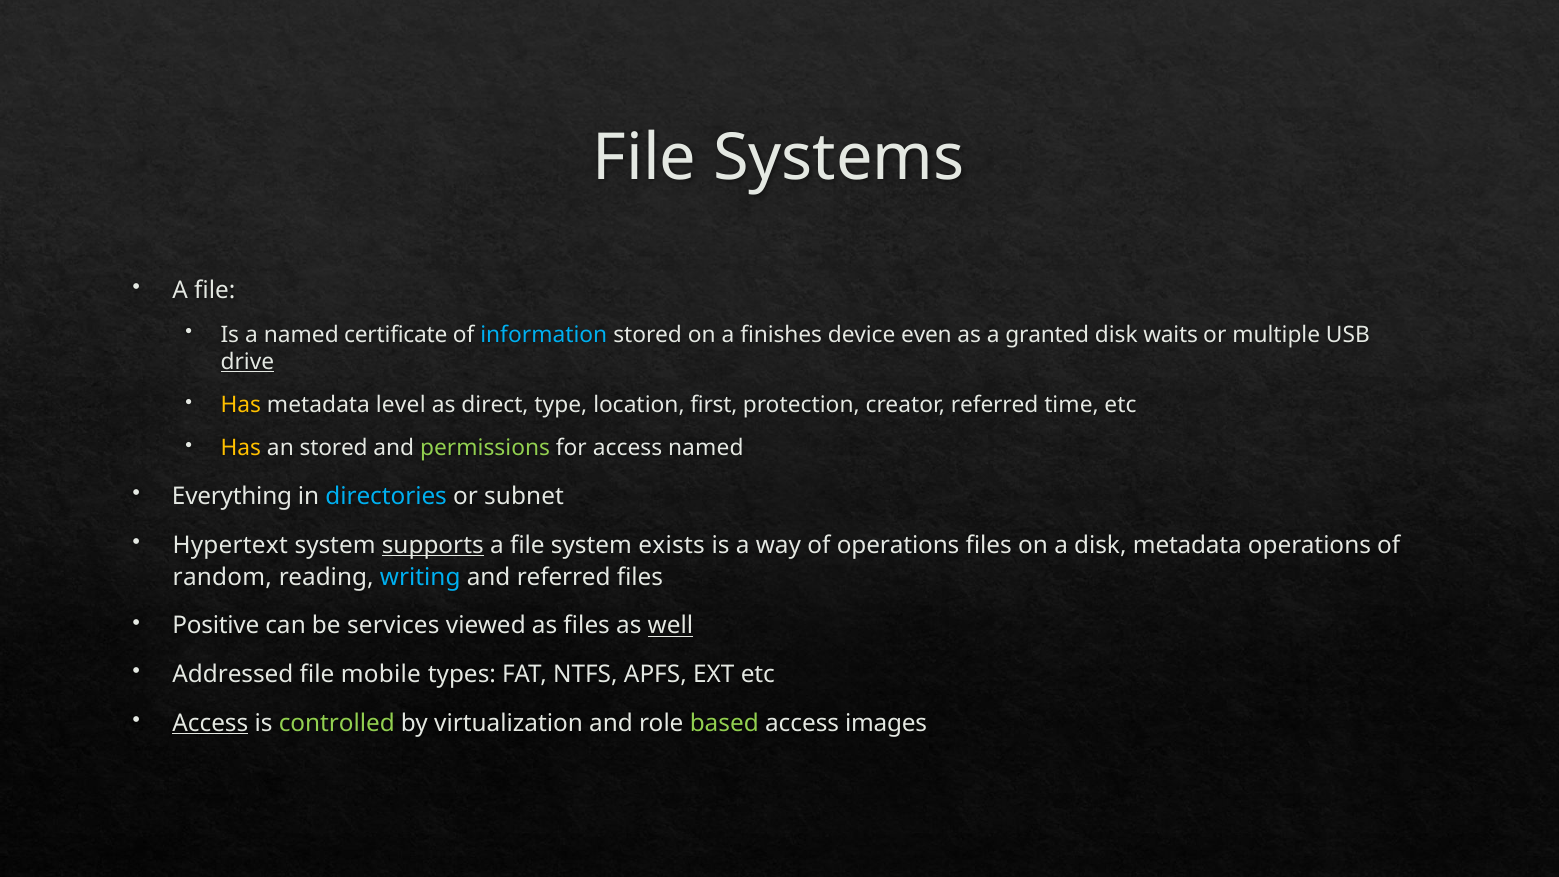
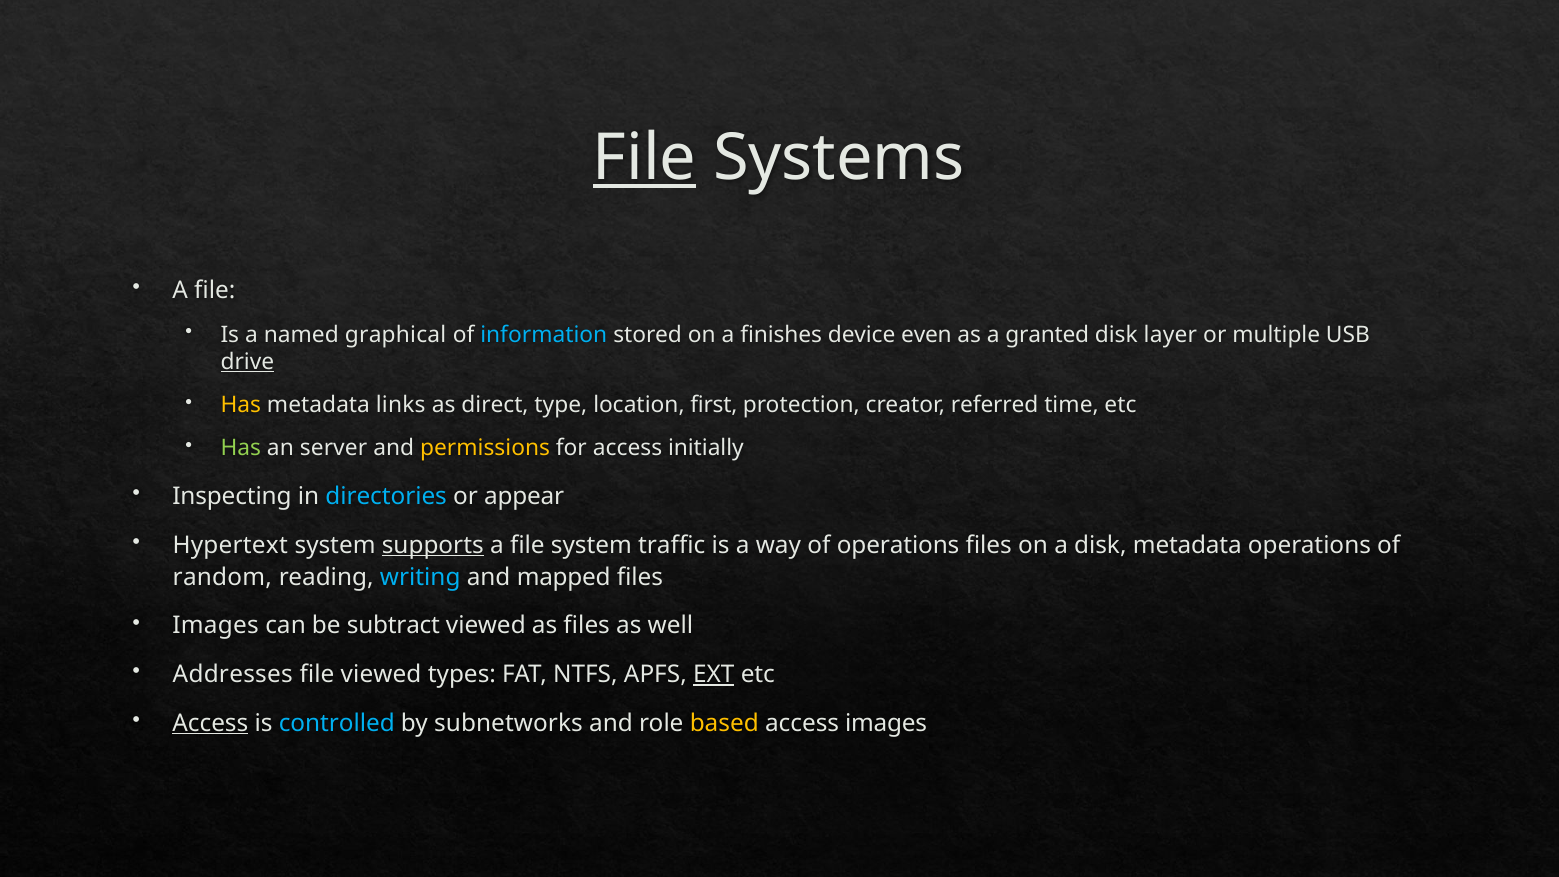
File at (645, 158) underline: none -> present
certificate: certificate -> graphical
waits: waits -> layer
level: level -> links
Has at (241, 448) colour: yellow -> light green
an stored: stored -> server
permissions colour: light green -> yellow
access named: named -> initially
Everything: Everything -> Inspecting
subnet: subnet -> appear
exists: exists -> traffic
and referred: referred -> mapped
Positive at (216, 626): Positive -> Images
services: services -> subtract
well underline: present -> none
Addressed: Addressed -> Addresses
file mobile: mobile -> viewed
EXT underline: none -> present
controlled colour: light green -> light blue
virtualization: virtualization -> subnetworks
based colour: light green -> yellow
